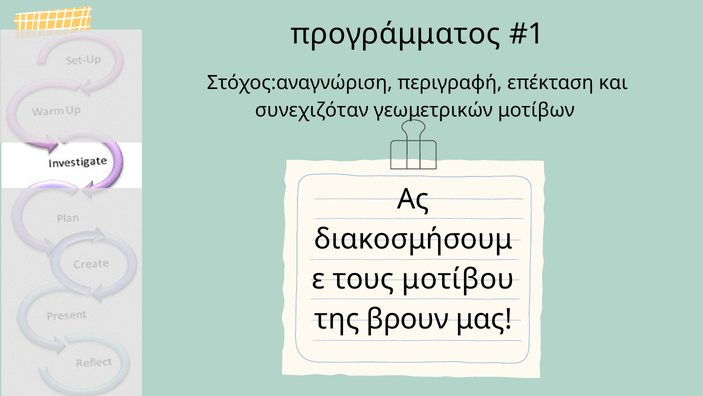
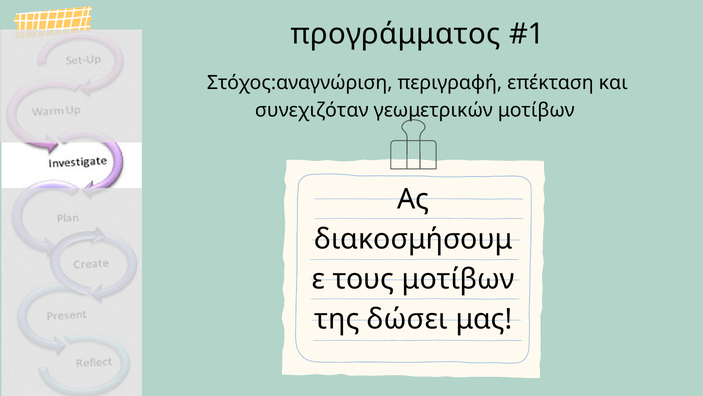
τους μοτίβου: μοτίβου -> μοτίβων
βρουν: βρουν -> δώσει
